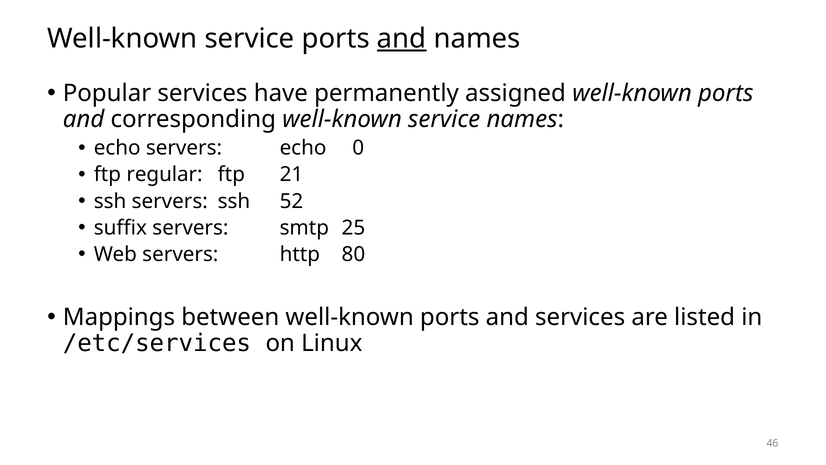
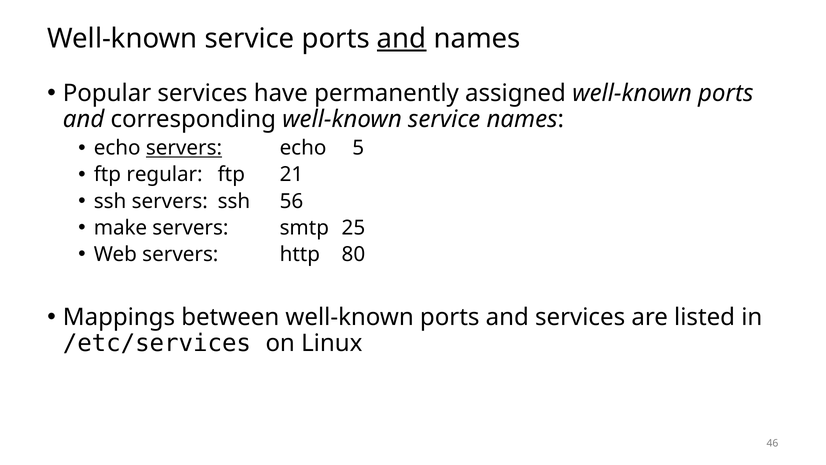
servers at (184, 148) underline: none -> present
0: 0 -> 5
52: 52 -> 56
suffix: suffix -> make
